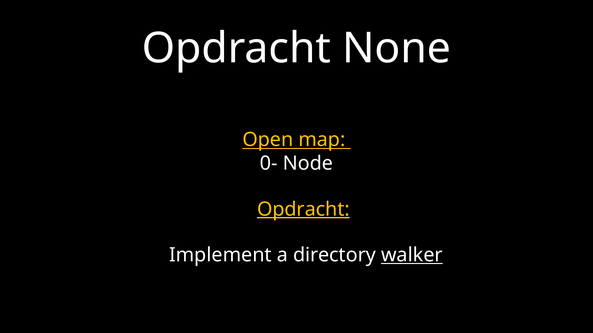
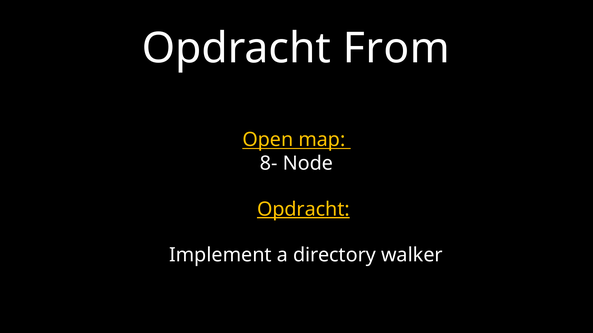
None: None -> From
0-: 0- -> 8-
walker underline: present -> none
